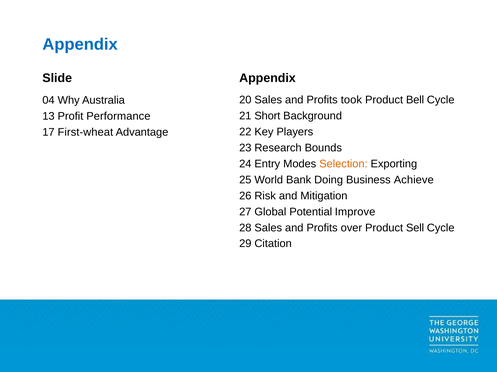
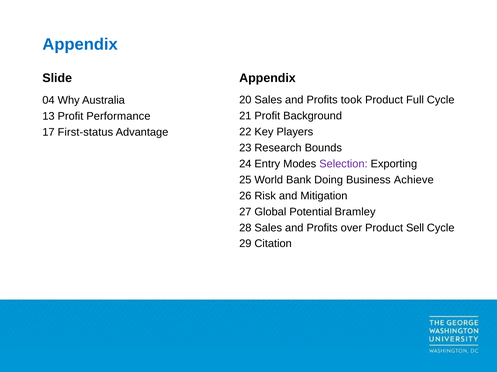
Bell: Bell -> Full
21 Short: Short -> Profit
First-wheat: First-wheat -> First-status
Selection colour: orange -> purple
Improve: Improve -> Bramley
